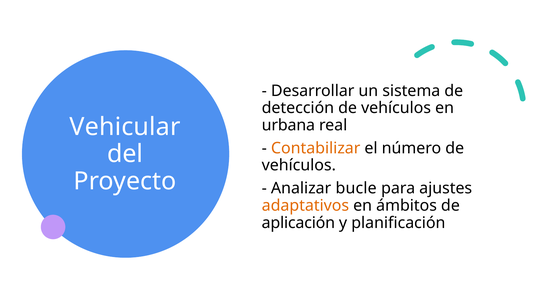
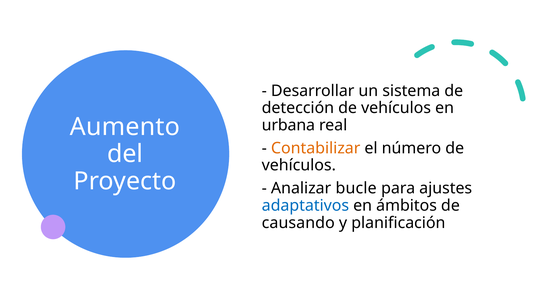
Vehicular: Vehicular -> Aumento
adaptativos colour: orange -> blue
aplicación: aplicación -> causando
